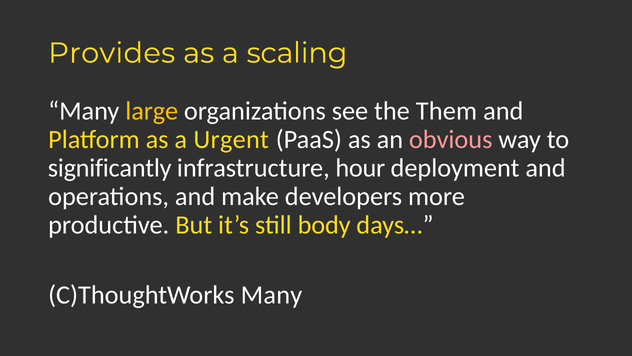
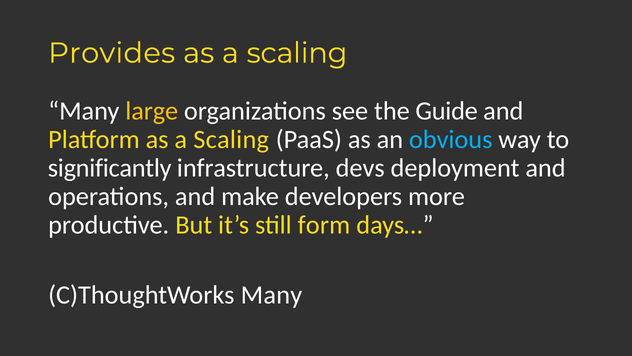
Them: Them -> Guide
Platform as a Urgent: Urgent -> Scaling
obvious colour: pink -> light blue
hour: hour -> devs
body: body -> form
